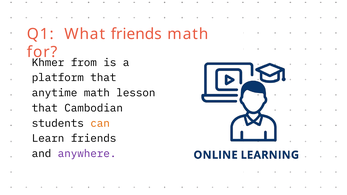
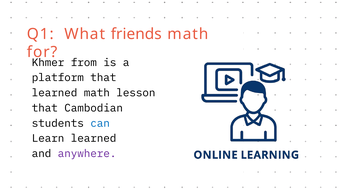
anytime at (55, 93): anytime -> learned
can colour: orange -> blue
Learn friends: friends -> learned
